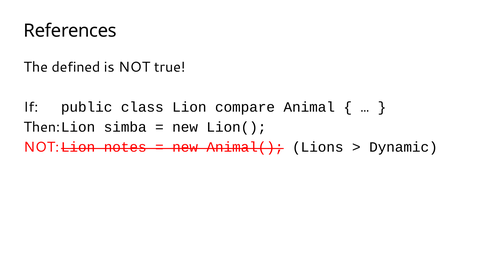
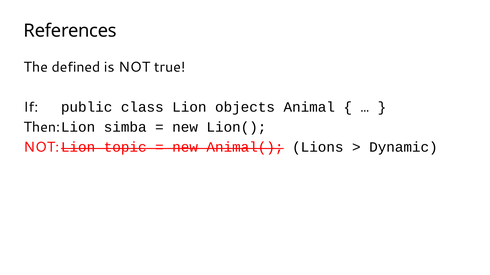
compare: compare -> objects
notes: notes -> topic
